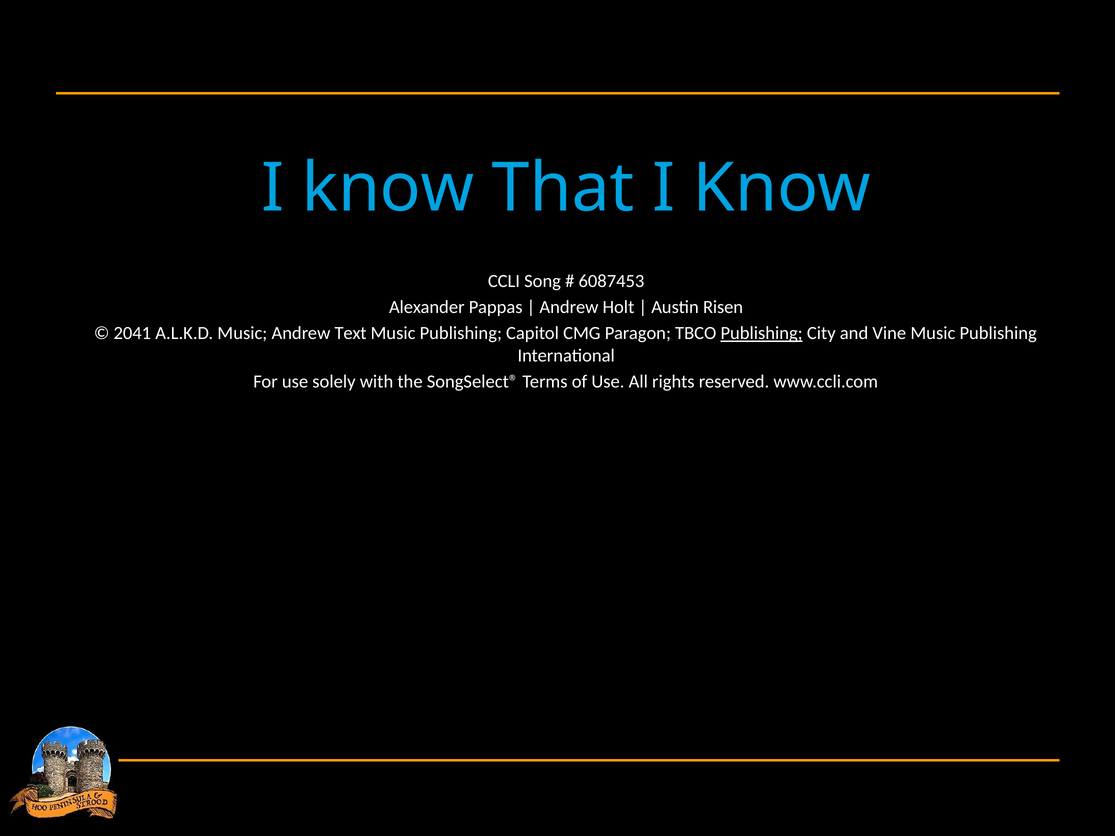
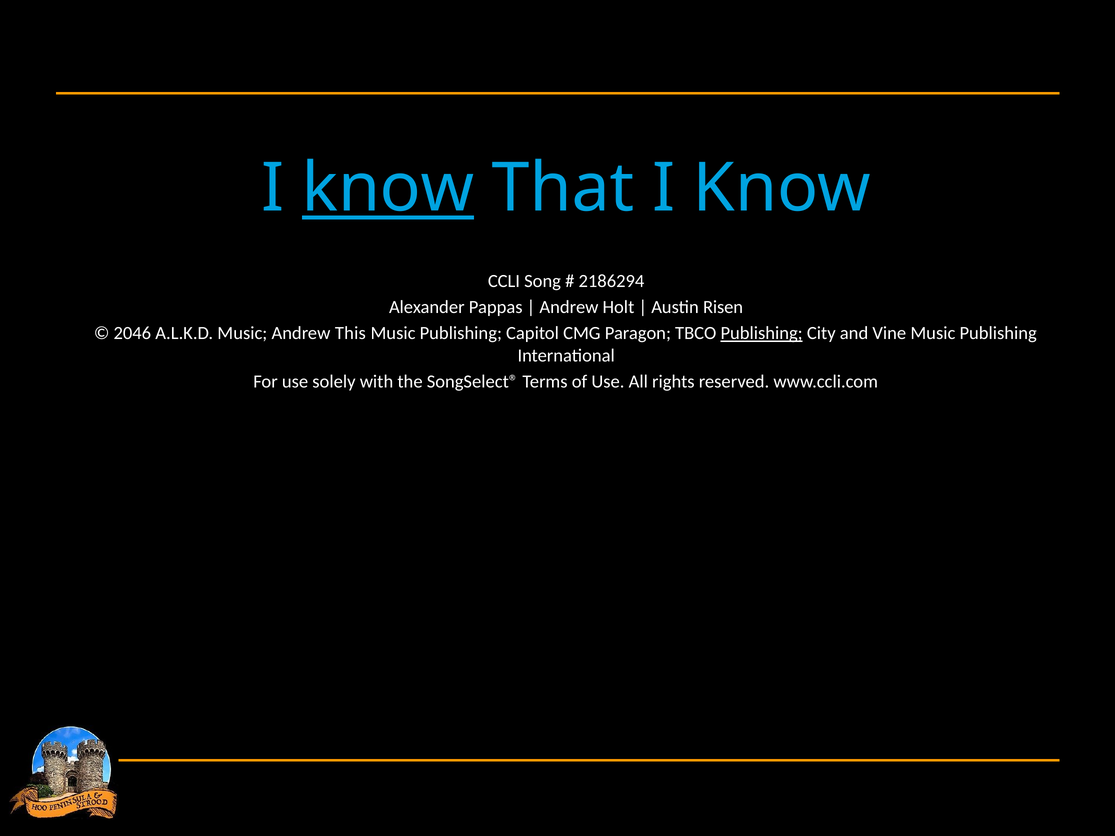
know at (388, 188) underline: none -> present
6087453: 6087453 -> 2186294
2041: 2041 -> 2046
Text: Text -> This
